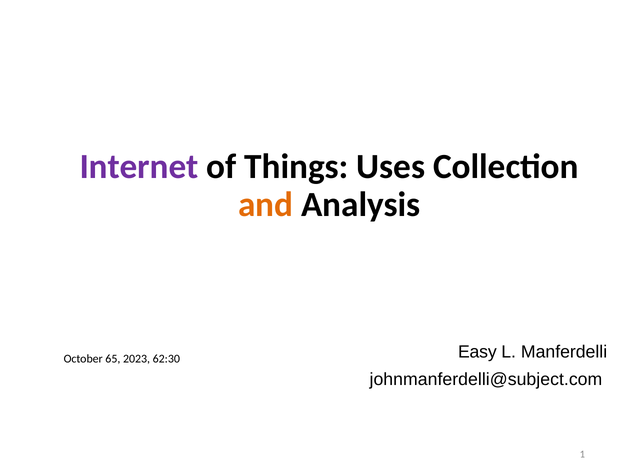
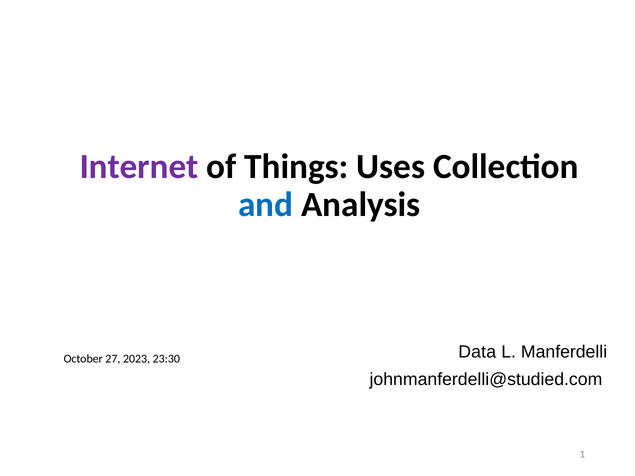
and colour: orange -> blue
Easy: Easy -> Data
65: 65 -> 27
62:30: 62:30 -> 23:30
johnmanferdelli@subject.com: johnmanferdelli@subject.com -> johnmanferdelli@studied.com
